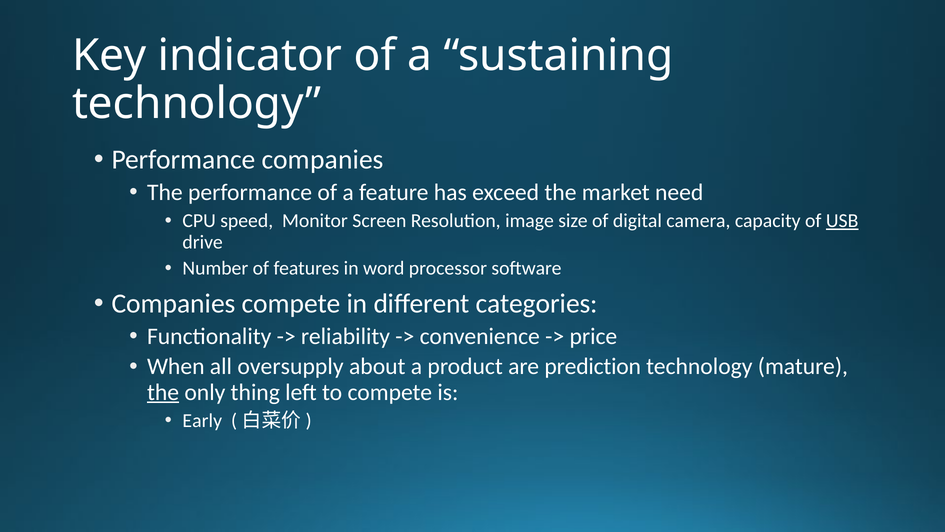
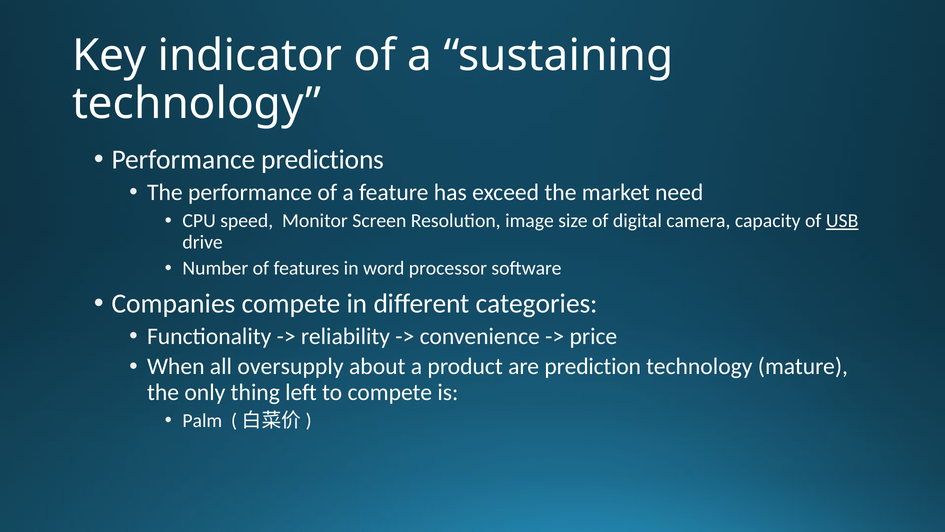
Performance companies: companies -> predictions
the at (163, 392) underline: present -> none
Early: Early -> Palm
